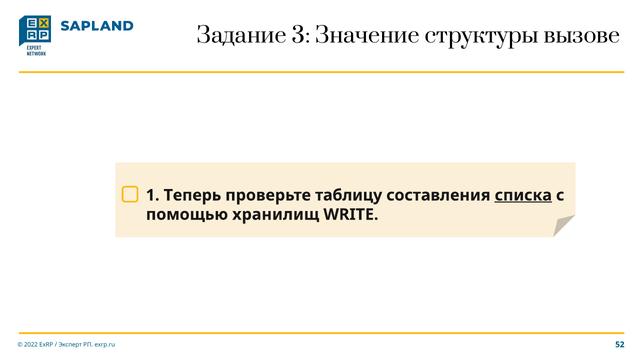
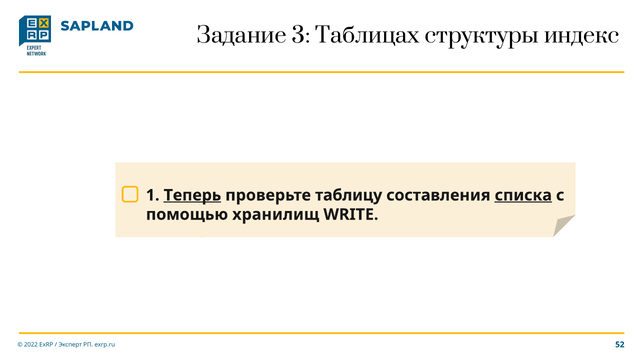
Значение: Значение -> Таблицах
вызове: вызове -> индекс
Теперь underline: none -> present
